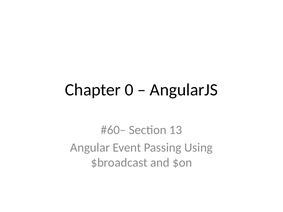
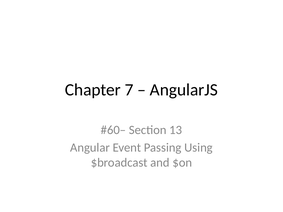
0: 0 -> 7
